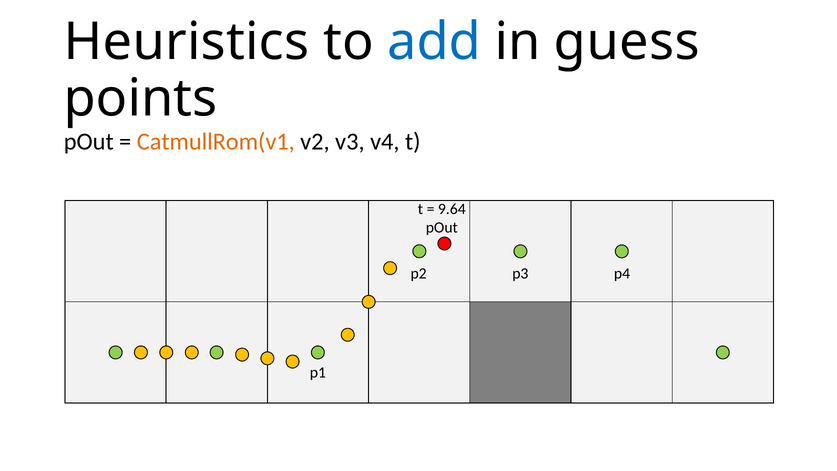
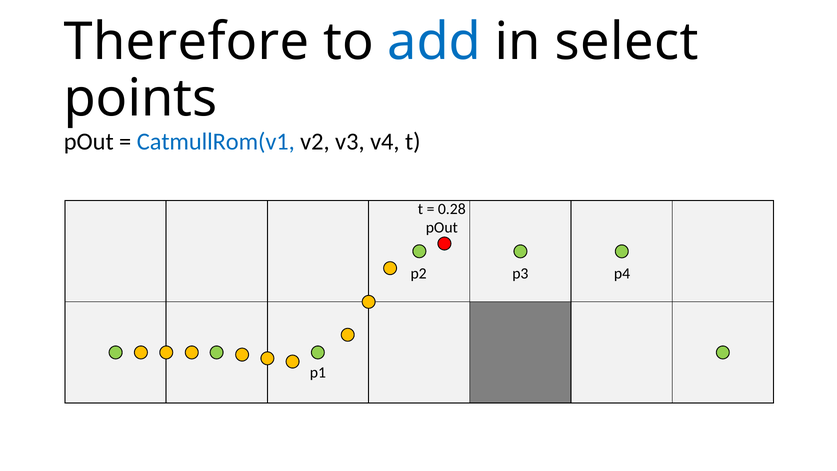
Heuristics: Heuristics -> Therefore
guess: guess -> select
CatmullRom(v1 colour: orange -> blue
9.64: 9.64 -> 0.28
